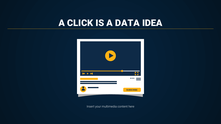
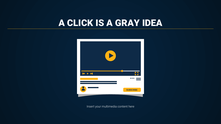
DATA: DATA -> GRAY
